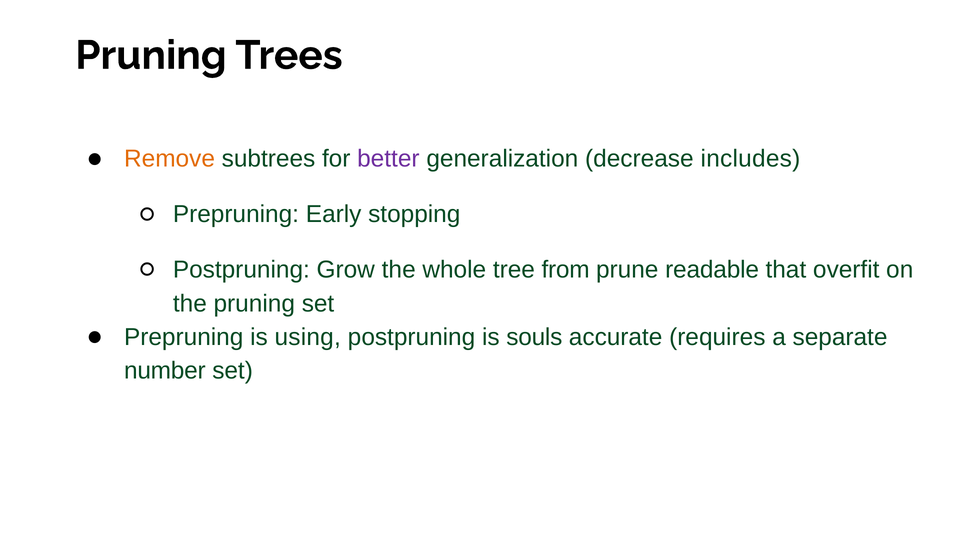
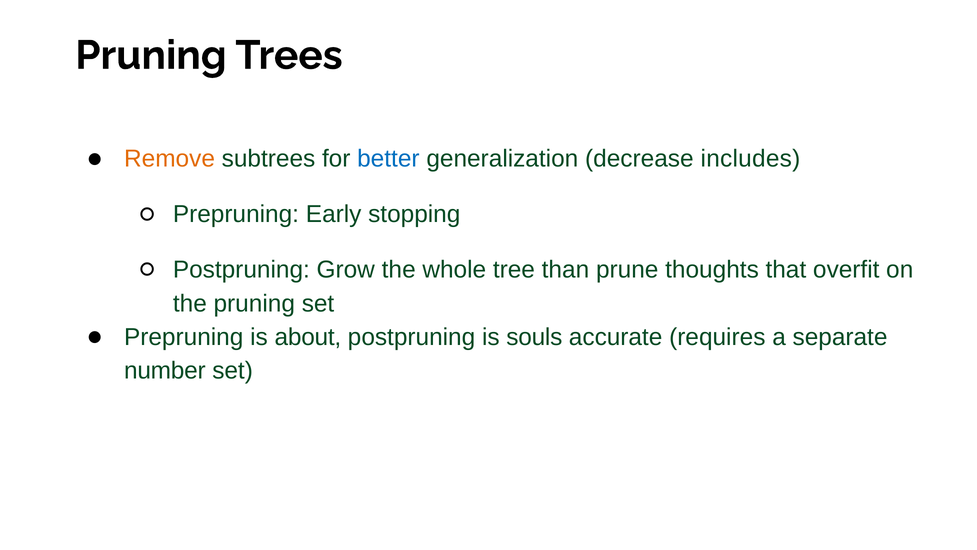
better colour: purple -> blue
from: from -> than
readable: readable -> thoughts
using: using -> about
